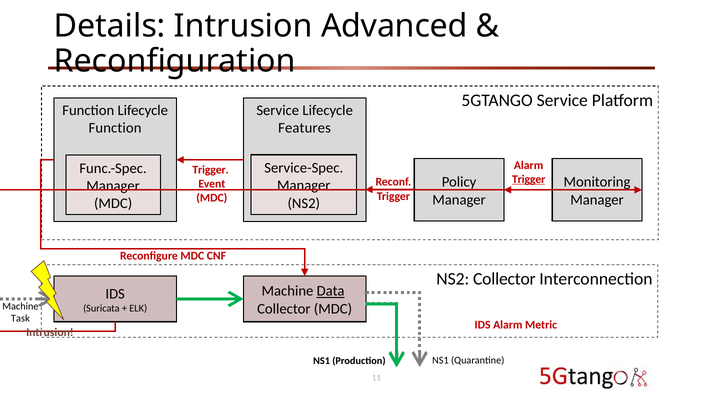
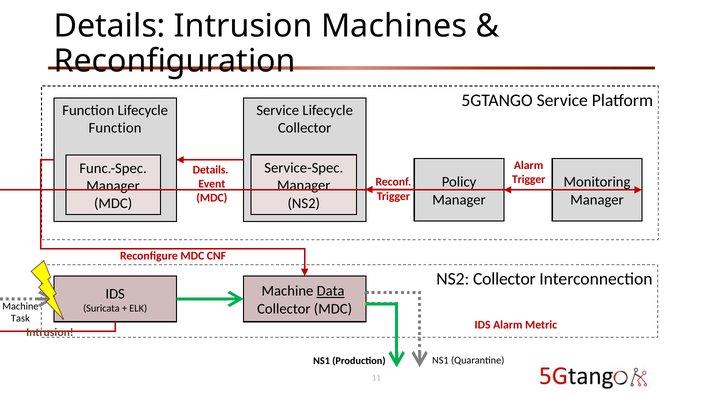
Advanced: Advanced -> Machines
Features at (305, 128): Features -> Collector
Trigger at (211, 170): Trigger -> Details
Trigger at (529, 179) underline: present -> none
